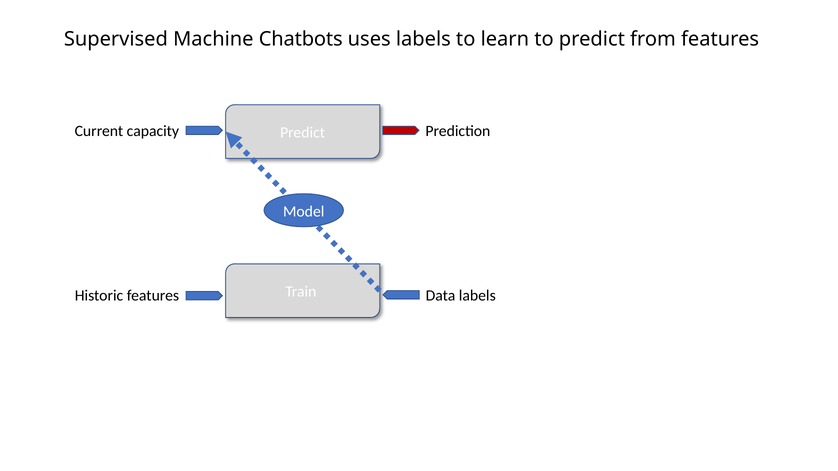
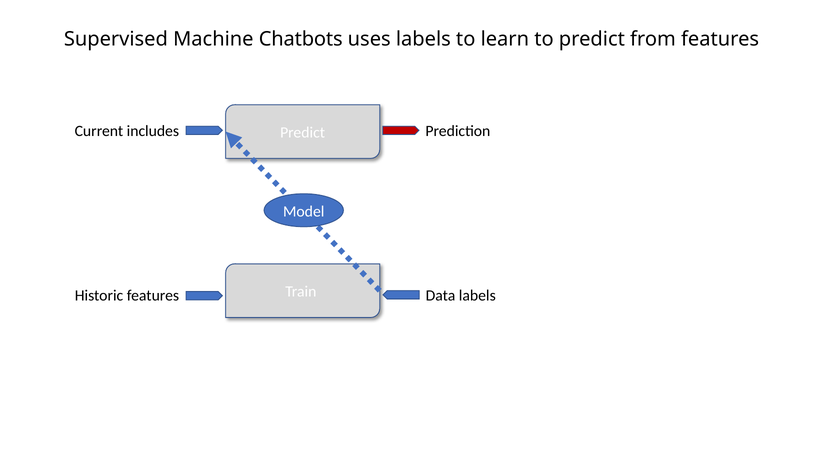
capacity: capacity -> includes
